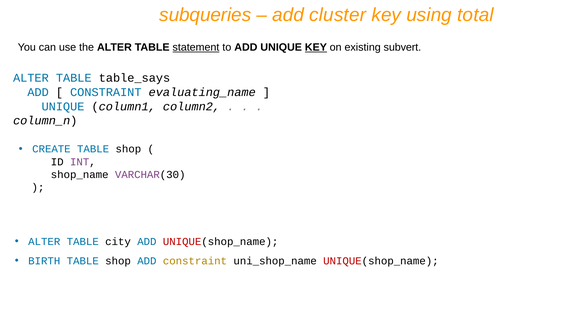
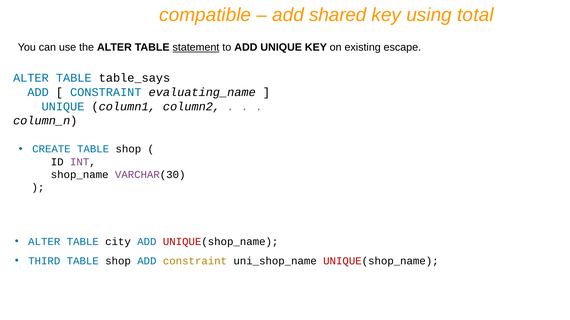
subqueries: subqueries -> compatible
cluster: cluster -> shared
KEY at (316, 47) underline: present -> none
subvert: subvert -> escape
BIRTH: BIRTH -> THIRD
